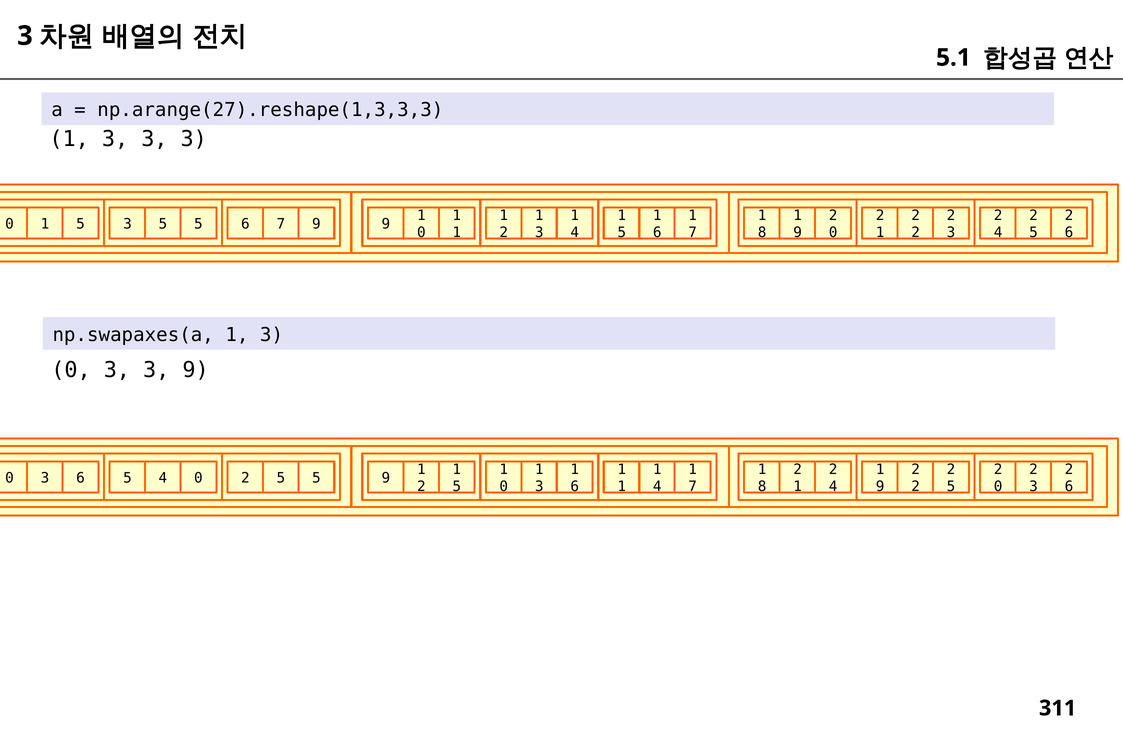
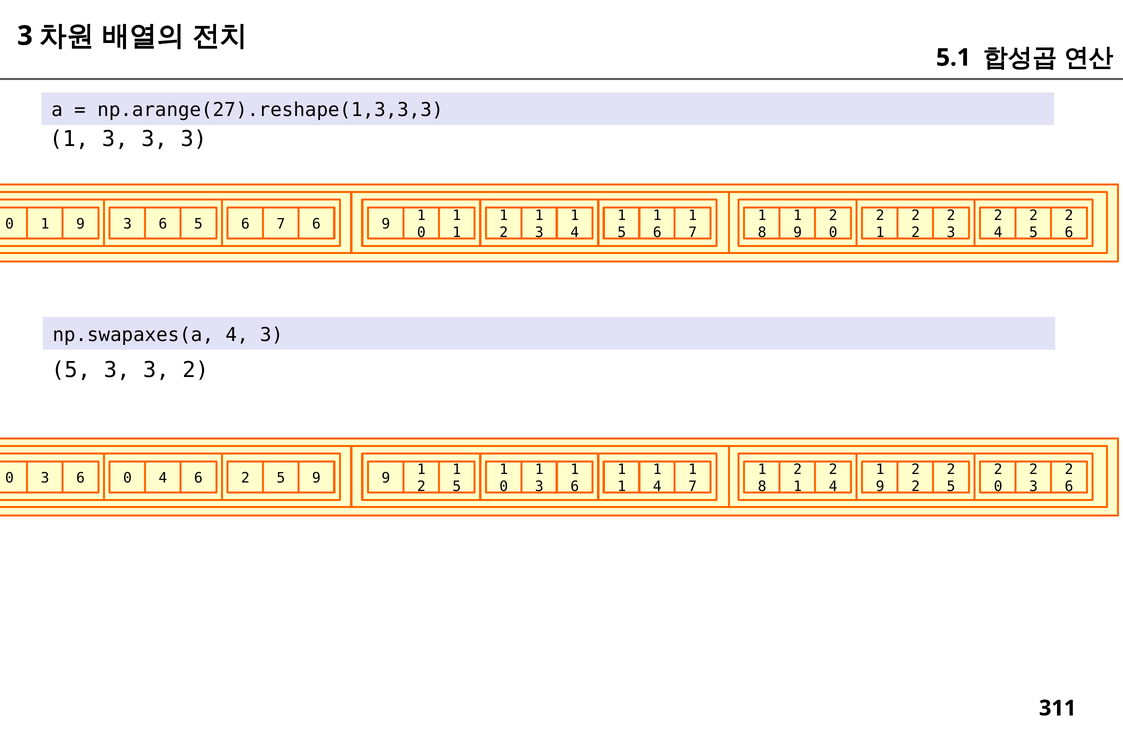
0 1 5: 5 -> 9
5 at (163, 224): 5 -> 6
7 9: 9 -> 6
np.swapaxes(a 1: 1 -> 4
0 at (71, 370): 0 -> 5
3 3 9: 9 -> 2
3 6 5: 5 -> 0
4 0: 0 -> 6
2 5 5: 5 -> 9
